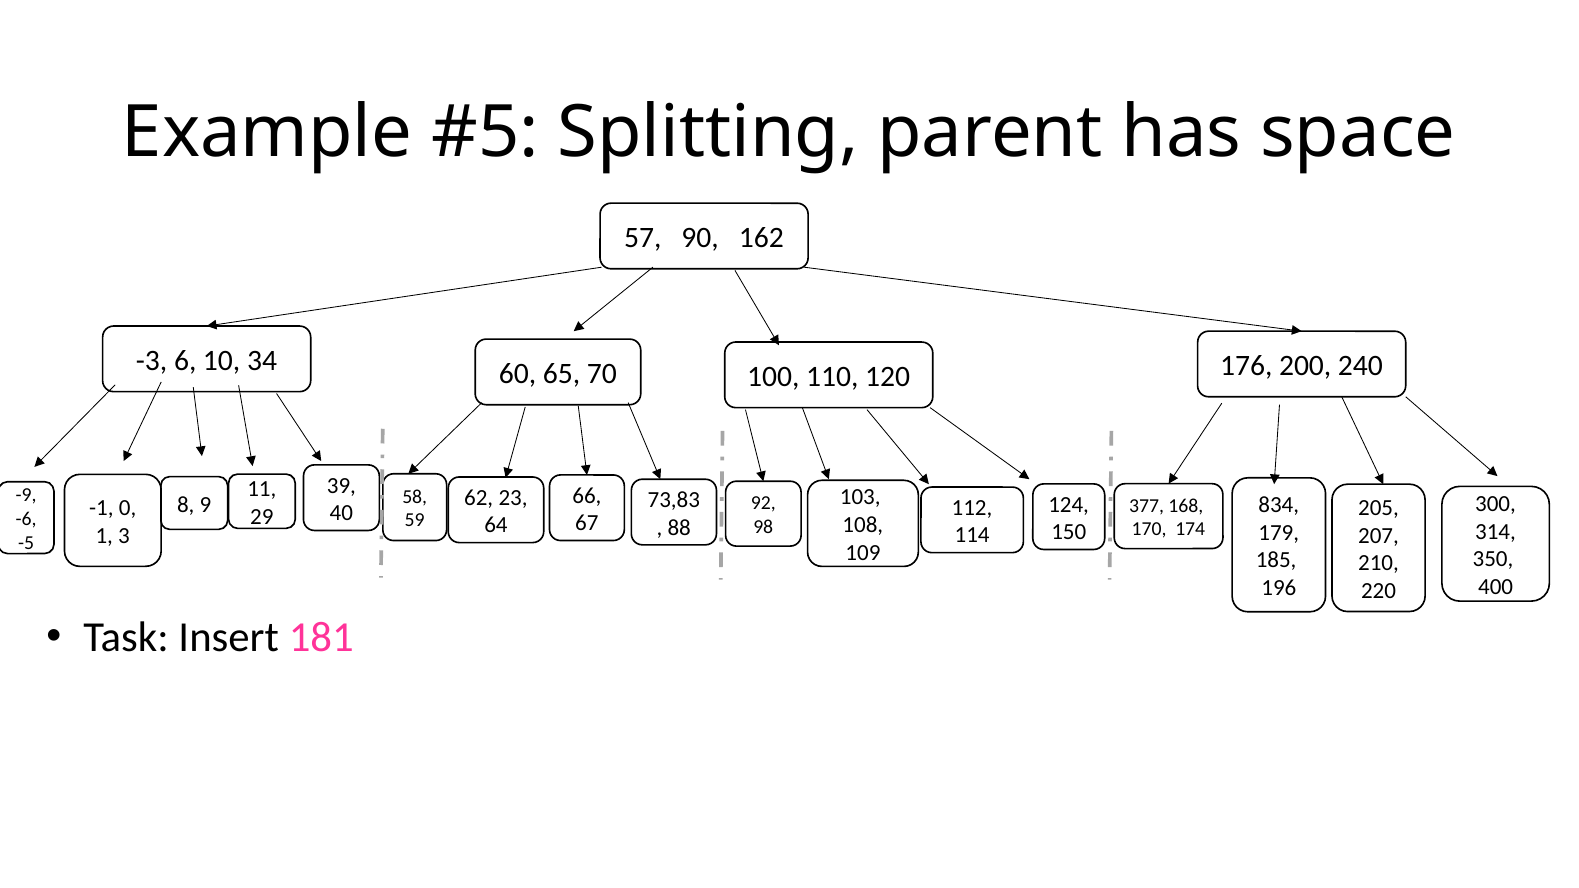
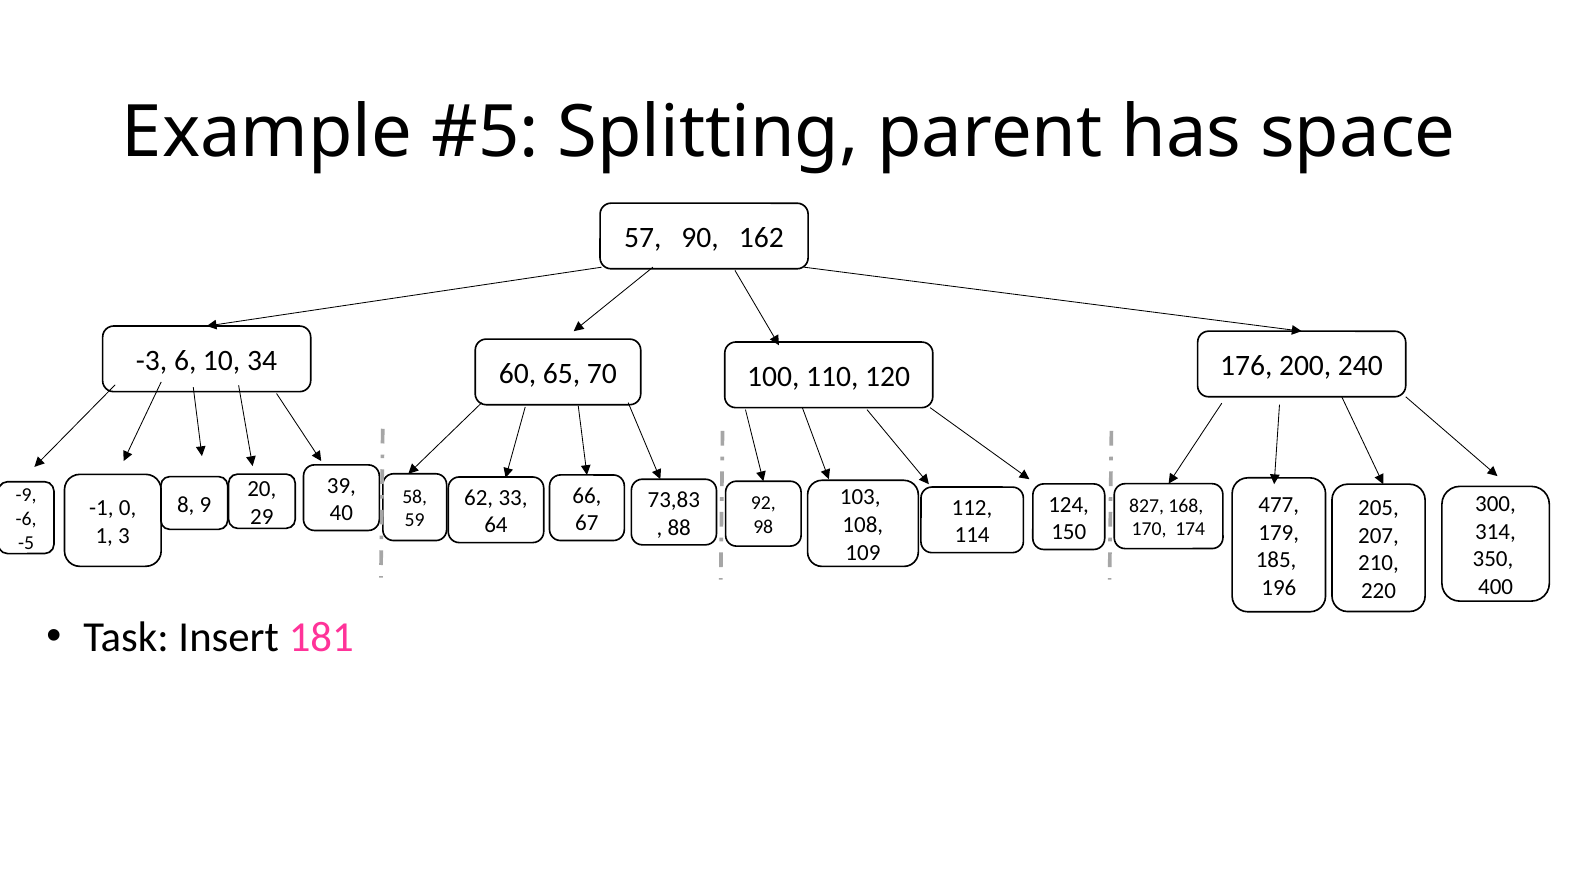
11: 11 -> 20
23: 23 -> 33
834: 834 -> 477
377: 377 -> 827
